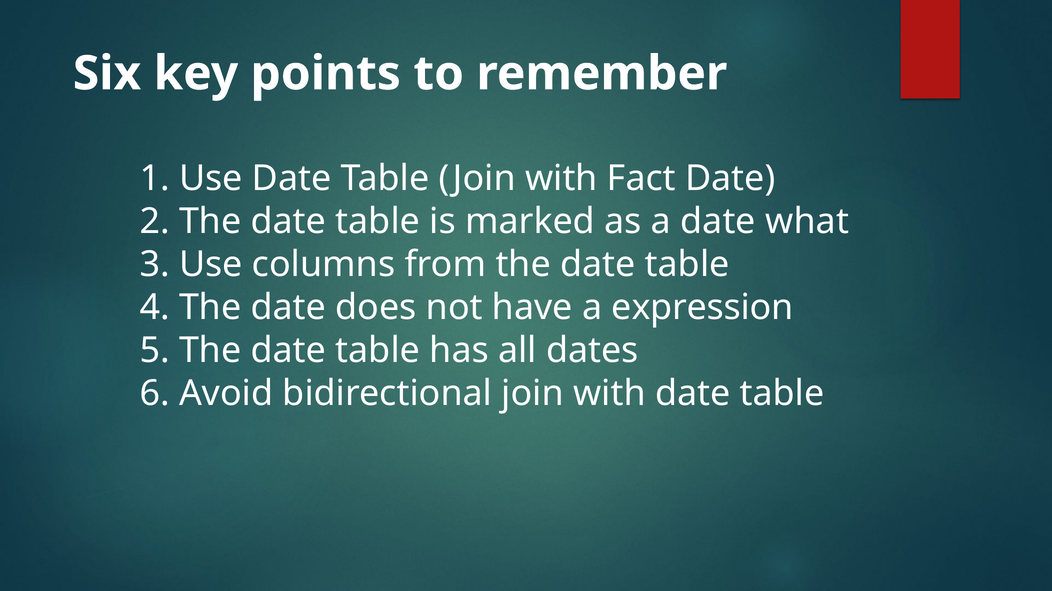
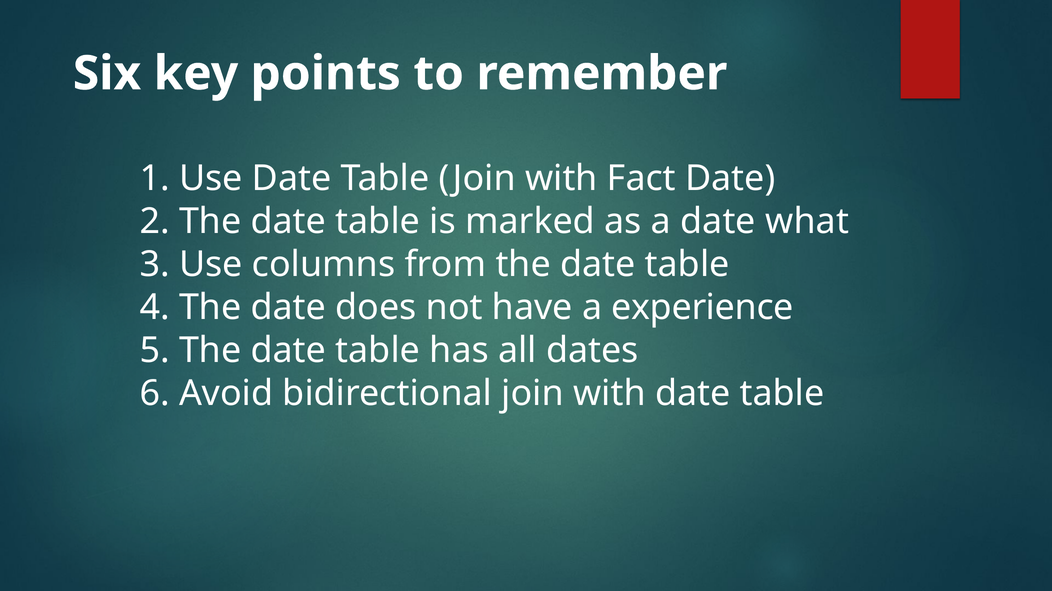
expression: expression -> experience
